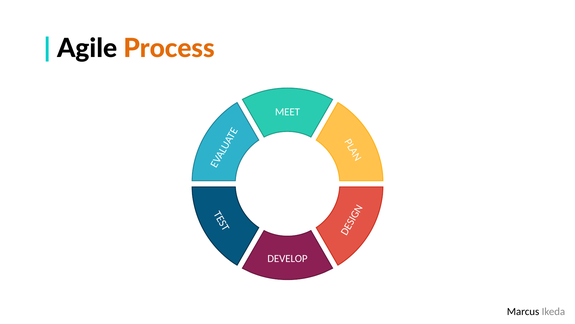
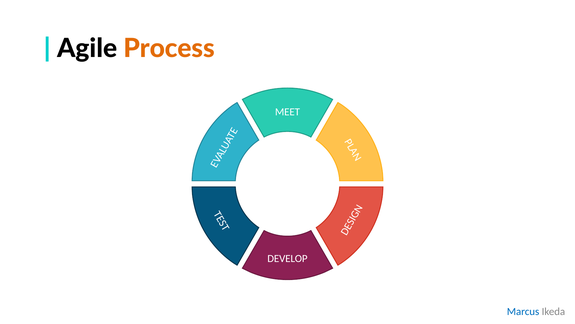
Marcus colour: black -> blue
